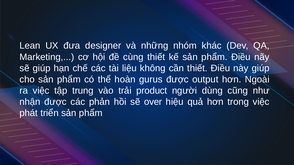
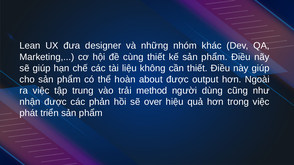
gurus: gurus -> about
product: product -> method
